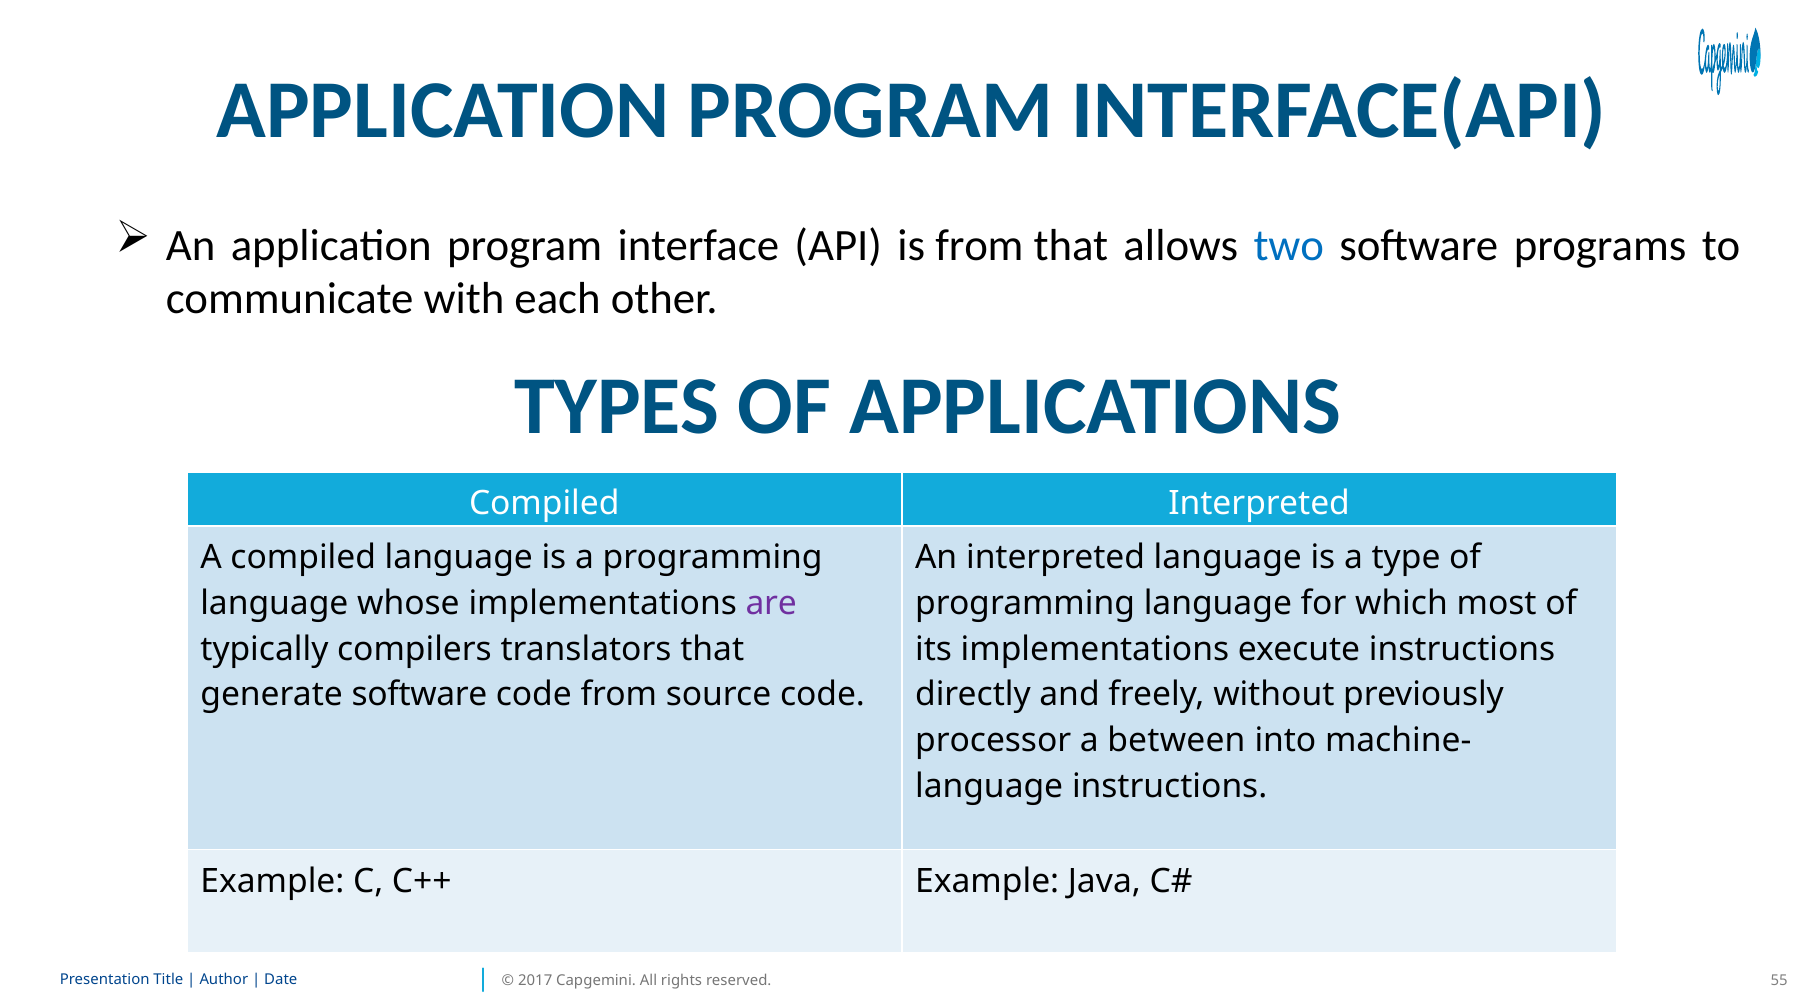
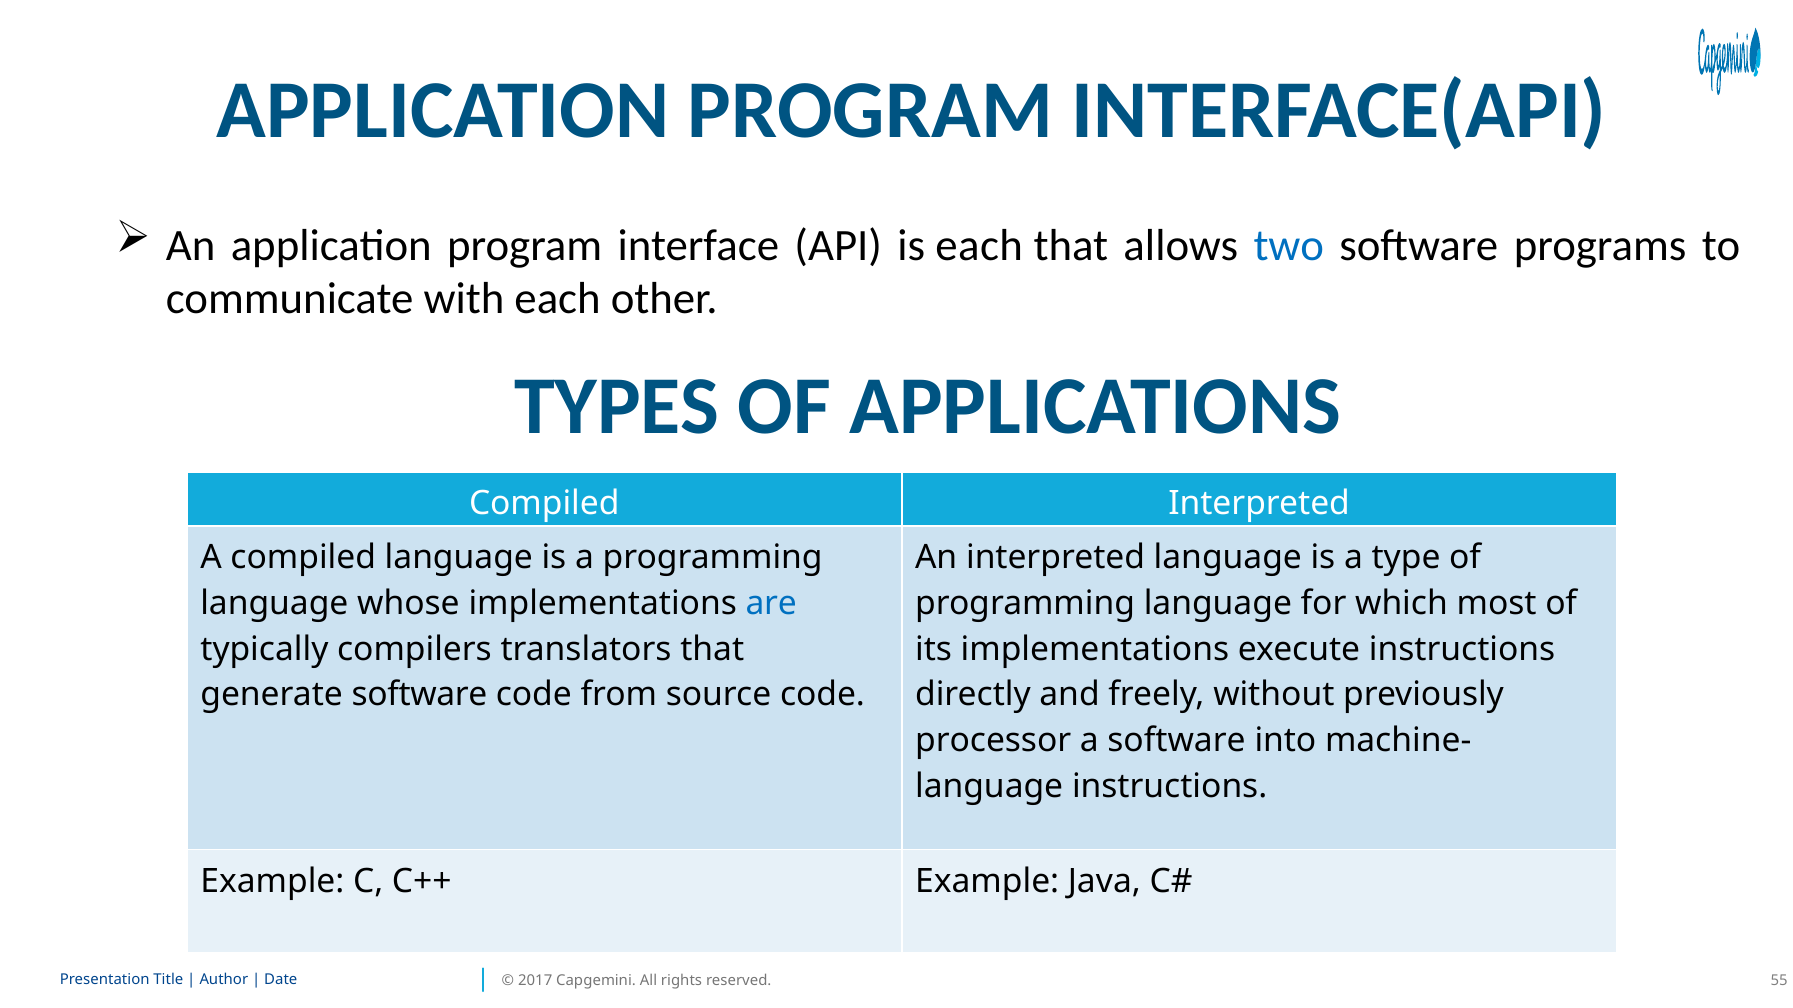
is from: from -> each
are colour: purple -> blue
a between: between -> software
